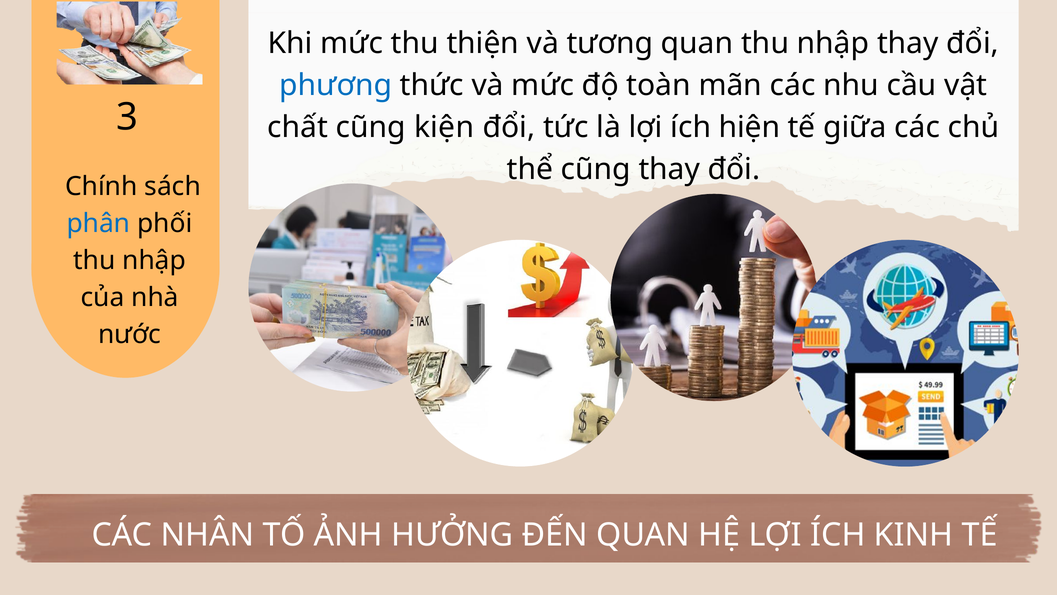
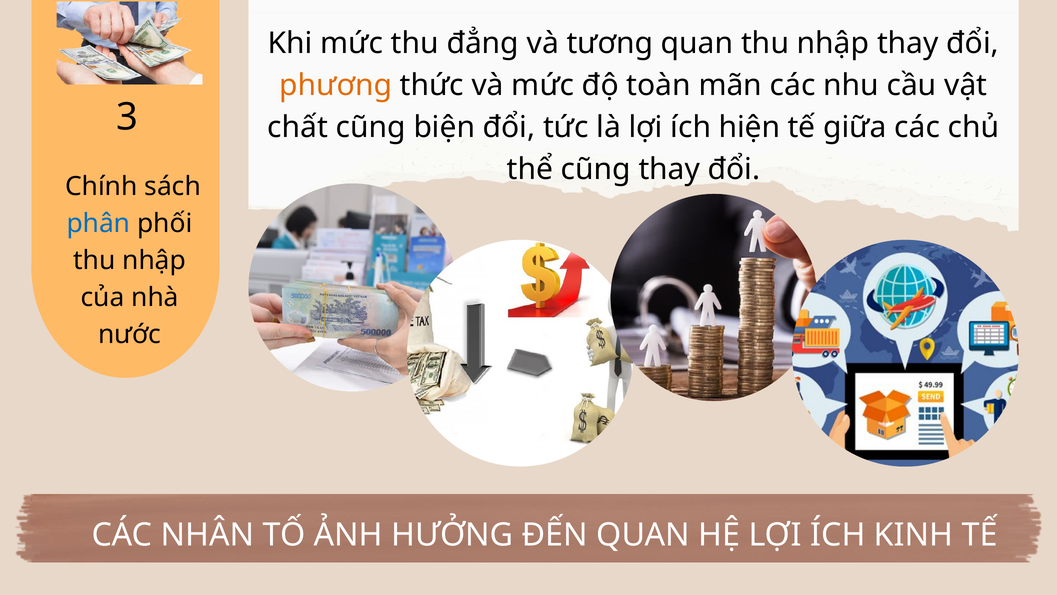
thiện: thiện -> đẳng
phương colour: blue -> orange
kiện: kiện -> biện
